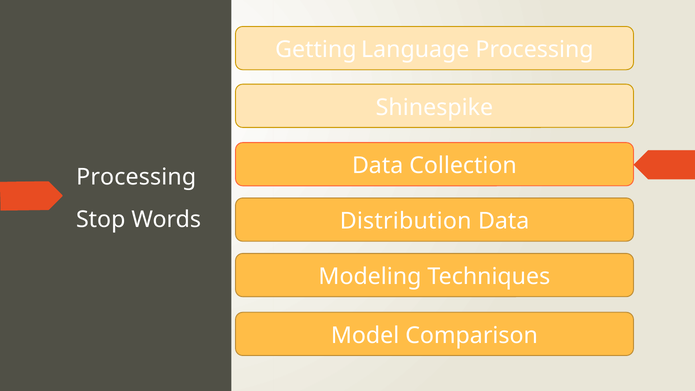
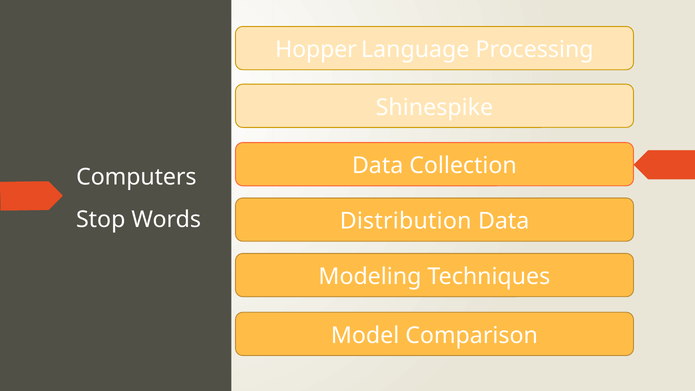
Getting: Getting -> Hopper
Processing at (136, 177): Processing -> Computers
